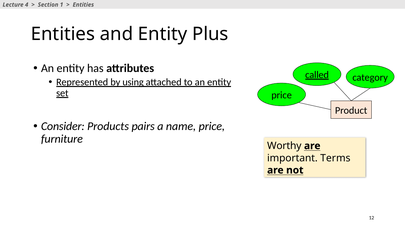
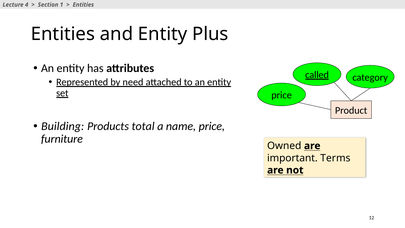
using: using -> need
Consider: Consider -> Building
pairs: pairs -> total
Worthy: Worthy -> Owned
